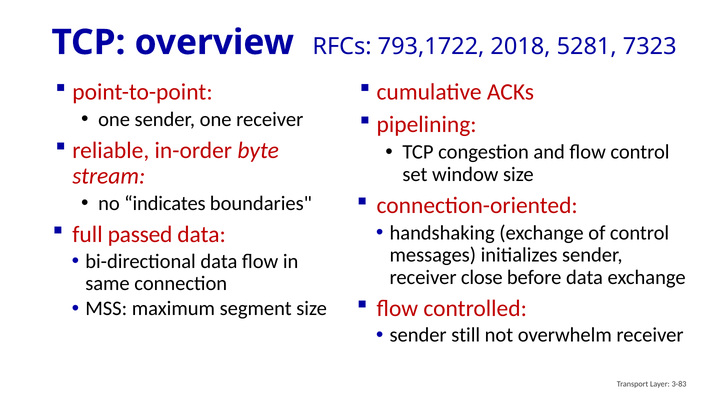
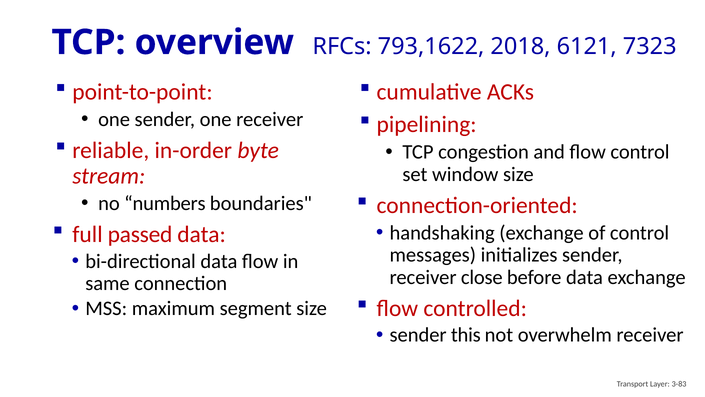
793,1722: 793,1722 -> 793,1622
5281: 5281 -> 6121
indicates: indicates -> numbers
still: still -> this
